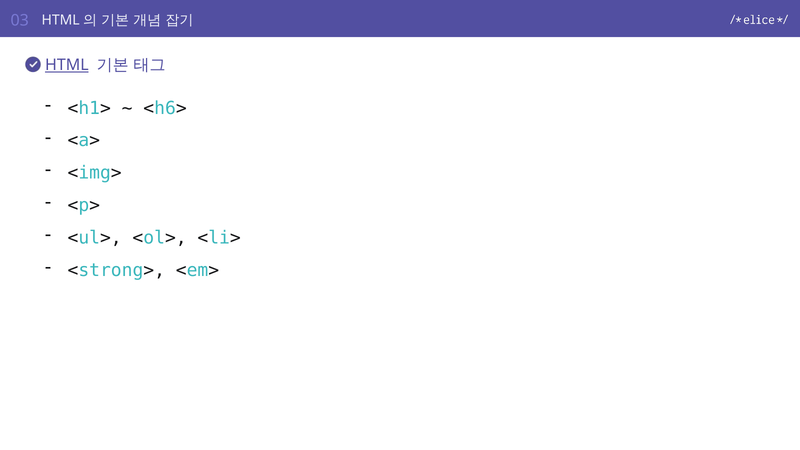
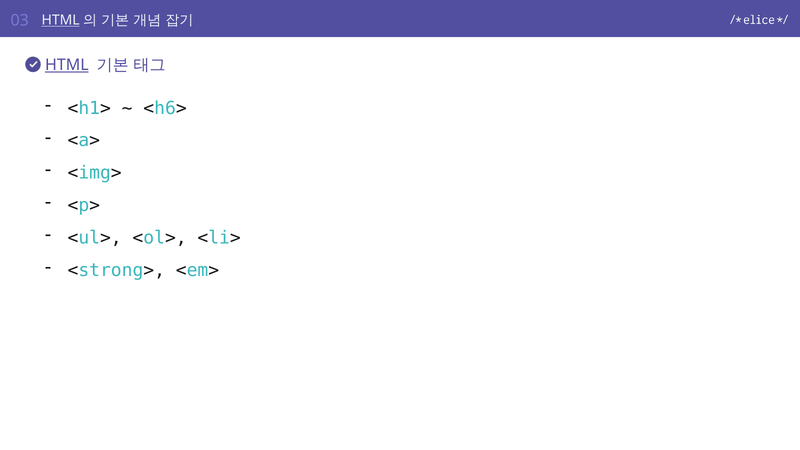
HTML at (61, 20) underline: none -> present
